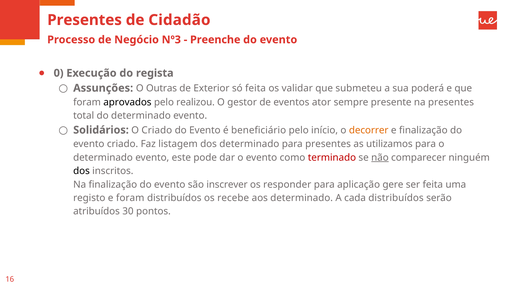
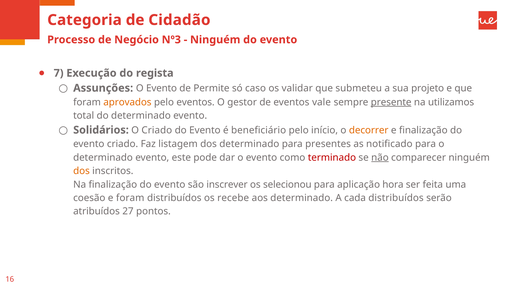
Presentes at (85, 20): Presentes -> Categoria
Preenche at (215, 40): Preenche -> Ninguém
0: 0 -> 7
Assunções O Outras: Outras -> Evento
Exterior: Exterior -> Permite
só feita: feita -> caso
poderá: poderá -> projeto
aprovados colour: black -> orange
pelo realizou: realizou -> eventos
ator: ator -> vale
presente underline: none -> present
na presentes: presentes -> utilizamos
utilizamos: utilizamos -> notificado
dos at (81, 171) colour: black -> orange
responder: responder -> selecionou
gere: gere -> hora
registo: registo -> coesão
30: 30 -> 27
